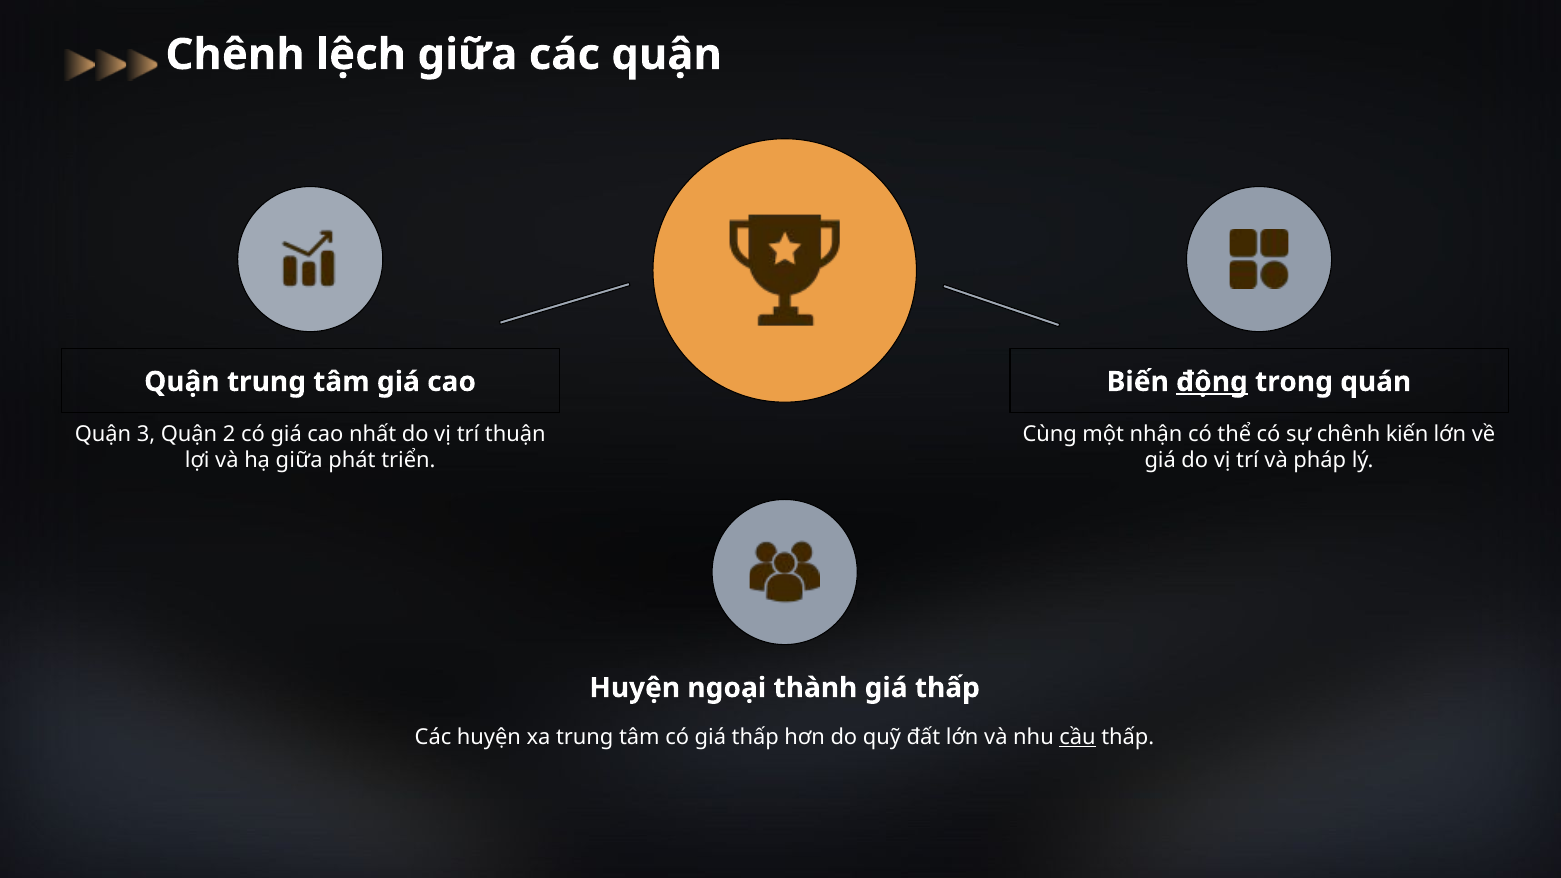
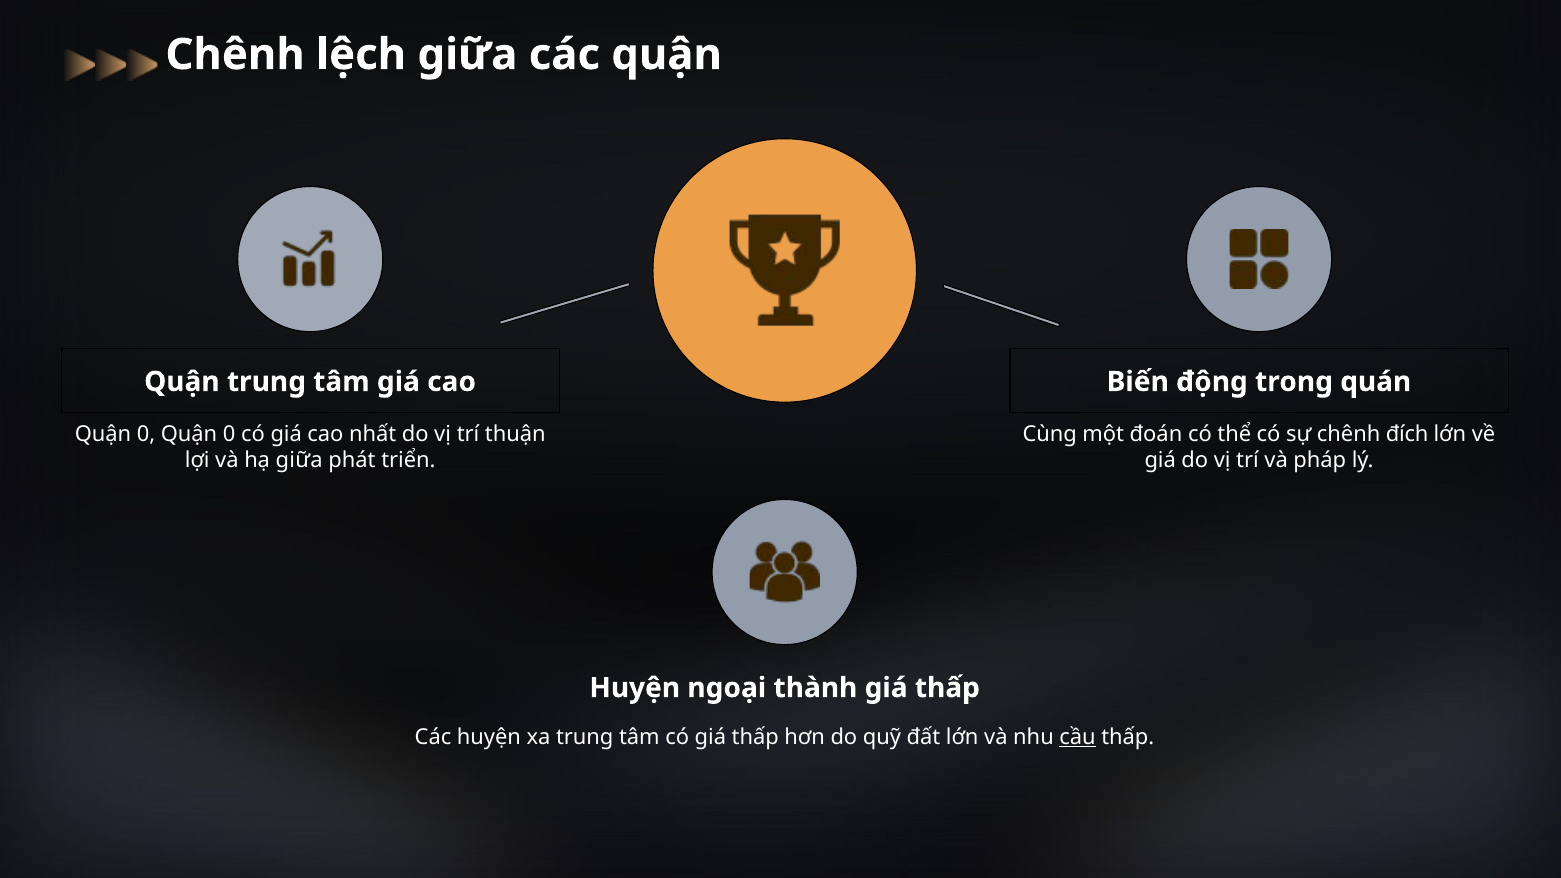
động underline: present -> none
3 at (146, 434): 3 -> 0
2 at (229, 434): 2 -> 0
nhận: nhận -> đoán
kiến: kiến -> đích
